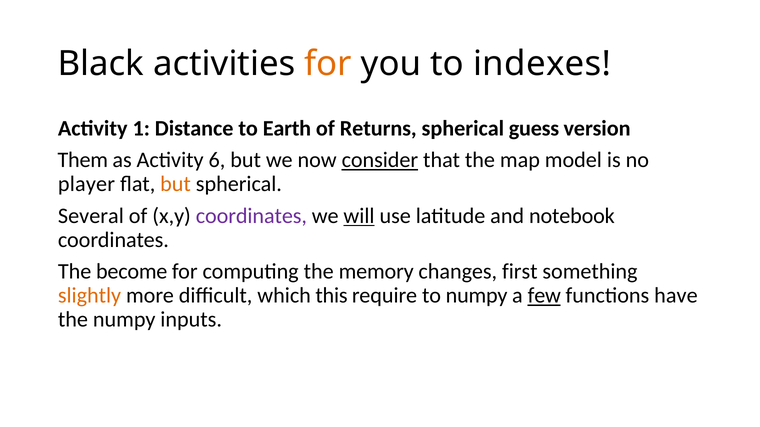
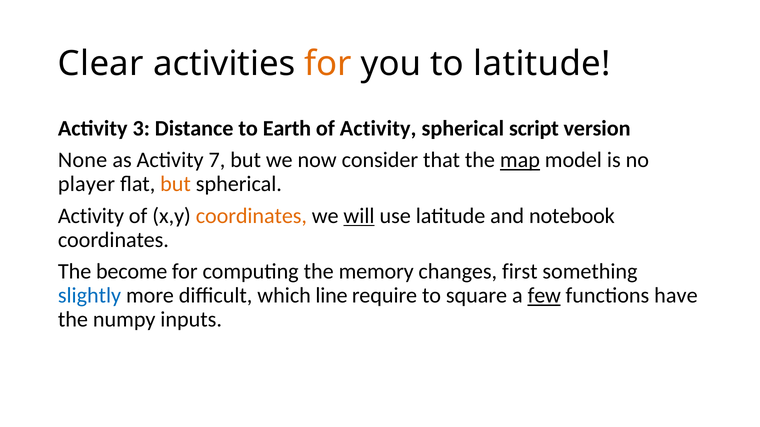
Black: Black -> Clear
to indexes: indexes -> latitude
1: 1 -> 3
of Returns: Returns -> Activity
guess: guess -> script
Them: Them -> None
6: 6 -> 7
consider underline: present -> none
map underline: none -> present
Several at (91, 216): Several -> Activity
coordinates at (251, 216) colour: purple -> orange
slightly colour: orange -> blue
this: this -> line
to numpy: numpy -> square
